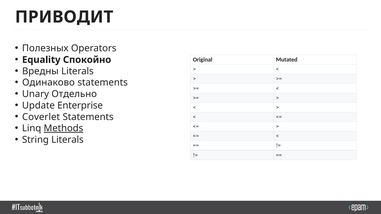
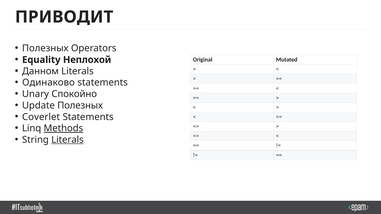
Спокойно: Спокойно -> Неплохой
Вредны: Вредны -> Данном
Отдельно: Отдельно -> Спокойно
Update Enterprise: Enterprise -> Полезных
Literals at (67, 140) underline: none -> present
